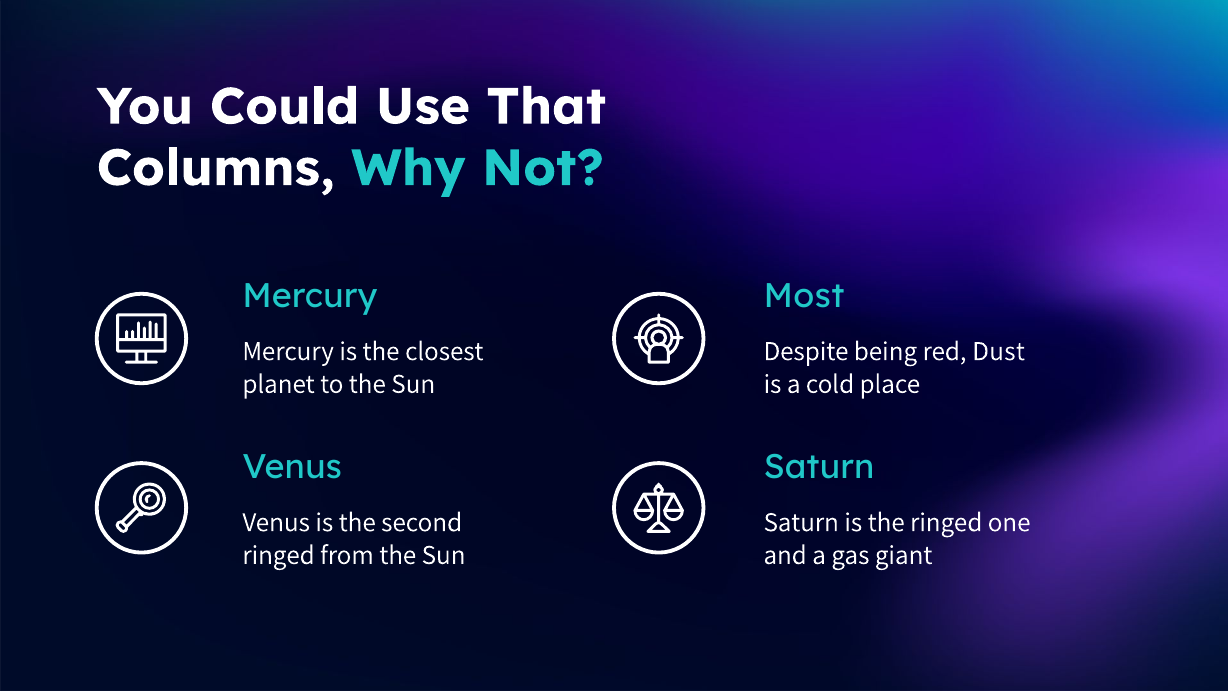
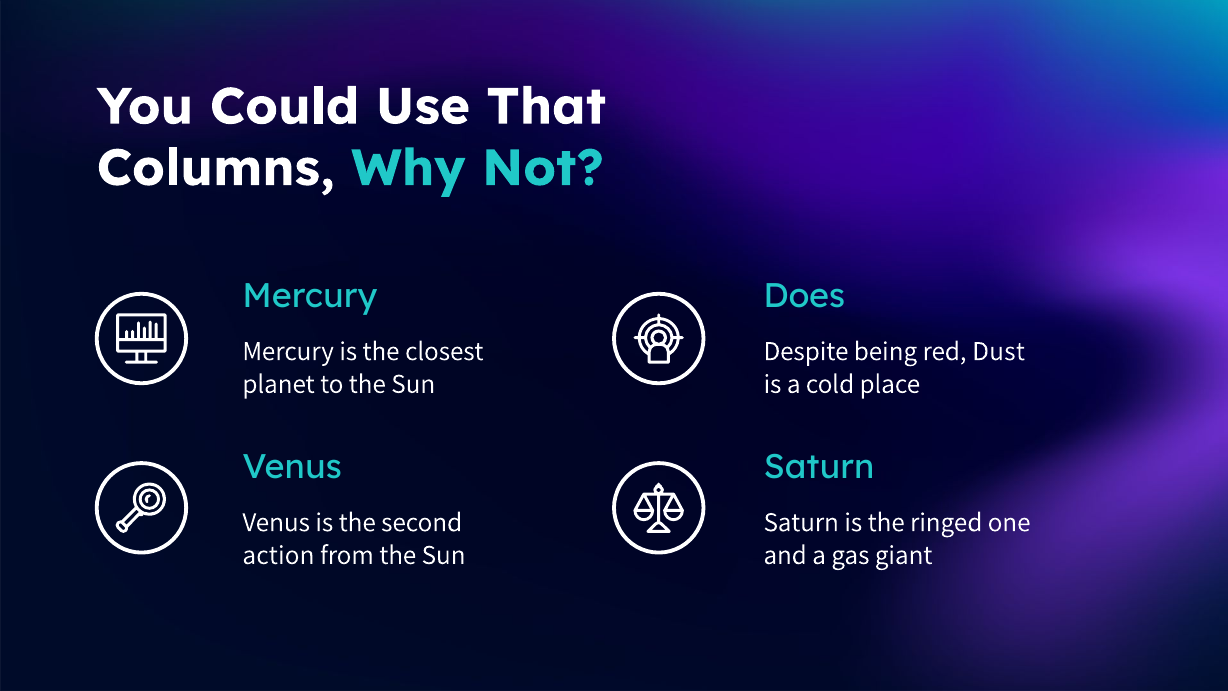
Most: Most -> Does
ringed at (279, 555): ringed -> action
